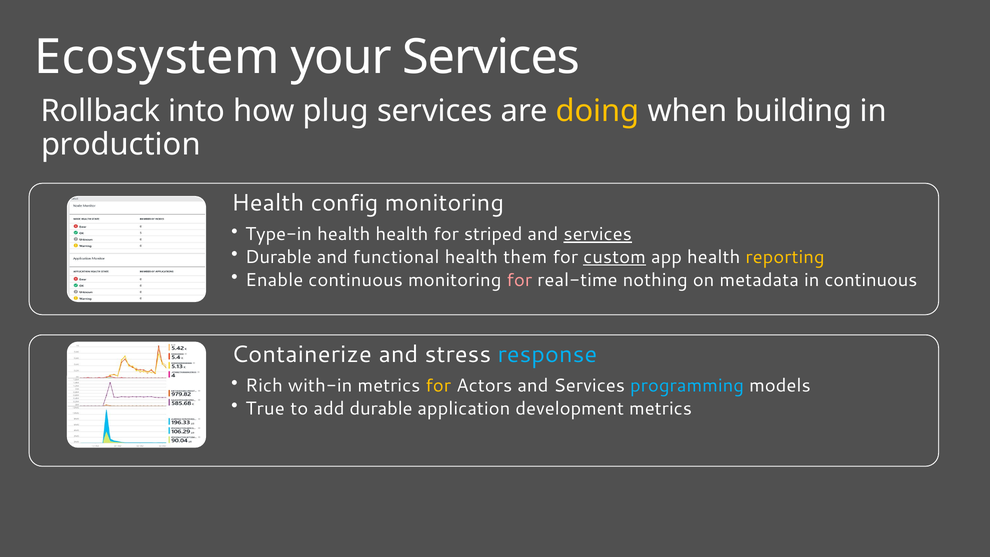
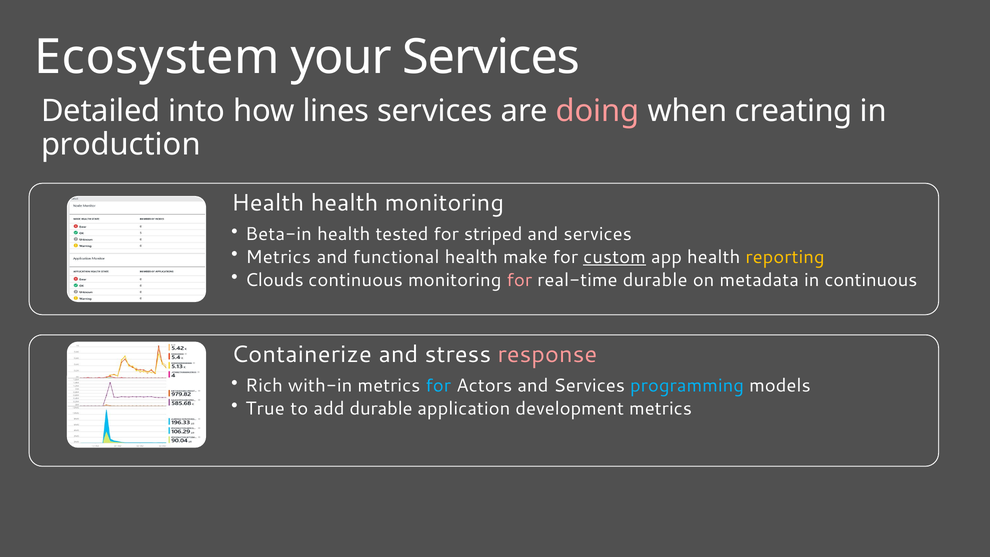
Rollback: Rollback -> Detailed
plug: plug -> lines
doing colour: yellow -> pink
building: building -> creating
Health config: config -> health
Type-in: Type-in -> Beta-in
health health: health -> tested
services at (598, 234) underline: present -> none
Durable at (278, 257): Durable -> Metrics
them: them -> make
Enable: Enable -> Clouds
real-time nothing: nothing -> durable
response colour: light blue -> pink
for at (438, 386) colour: yellow -> light blue
